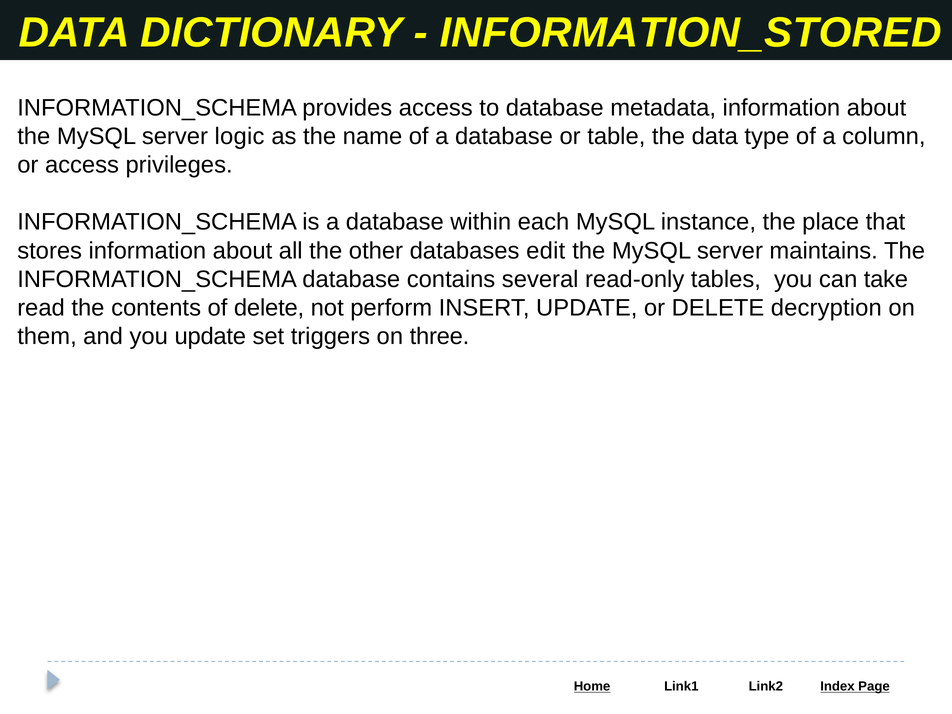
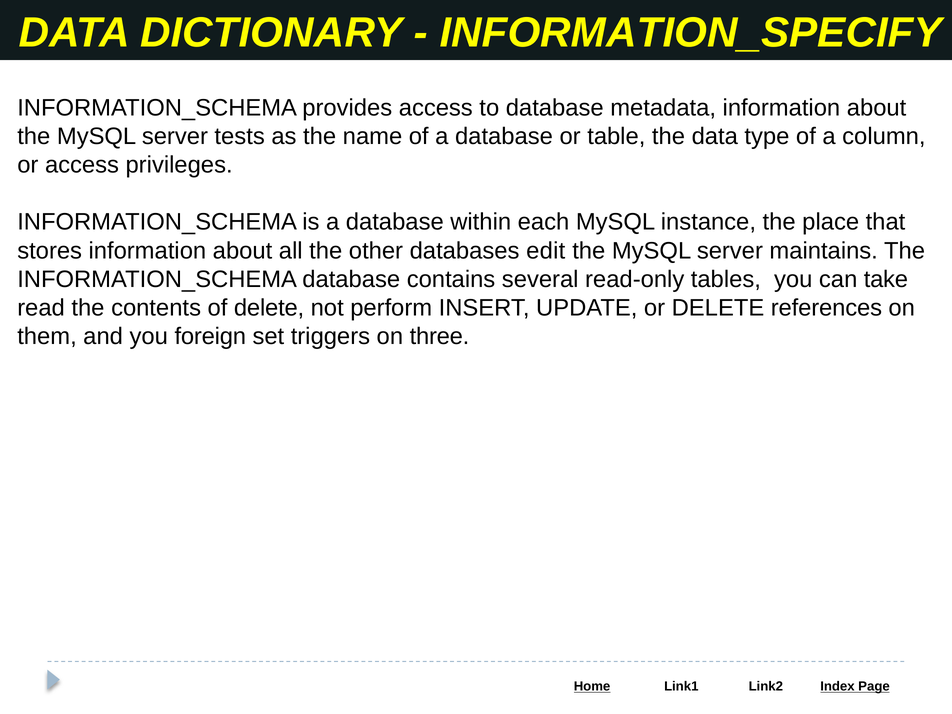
INFORMATION_STORED: INFORMATION_STORED -> INFORMATION_SPECIFY
logic: logic -> tests
decryption: decryption -> references
you update: update -> foreign
